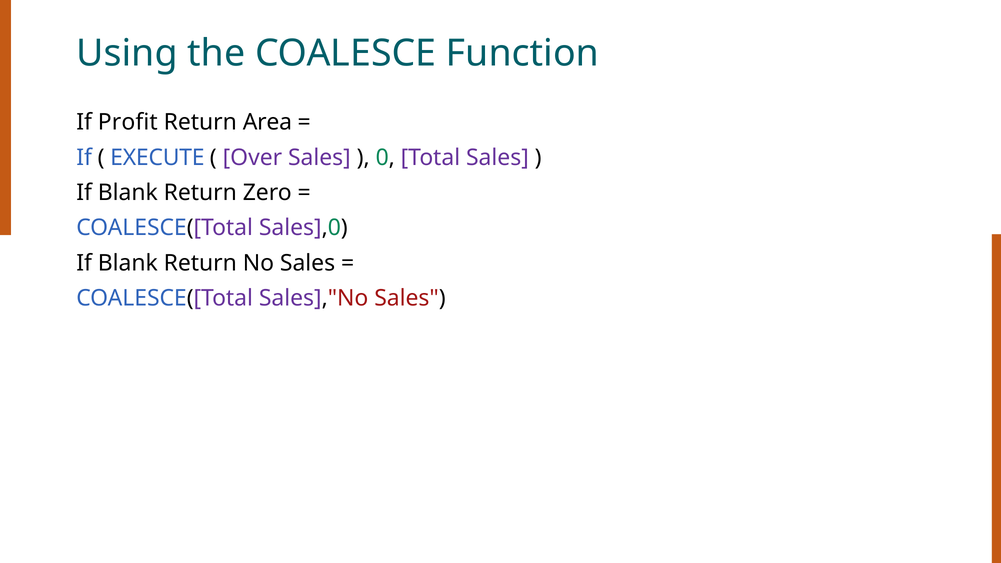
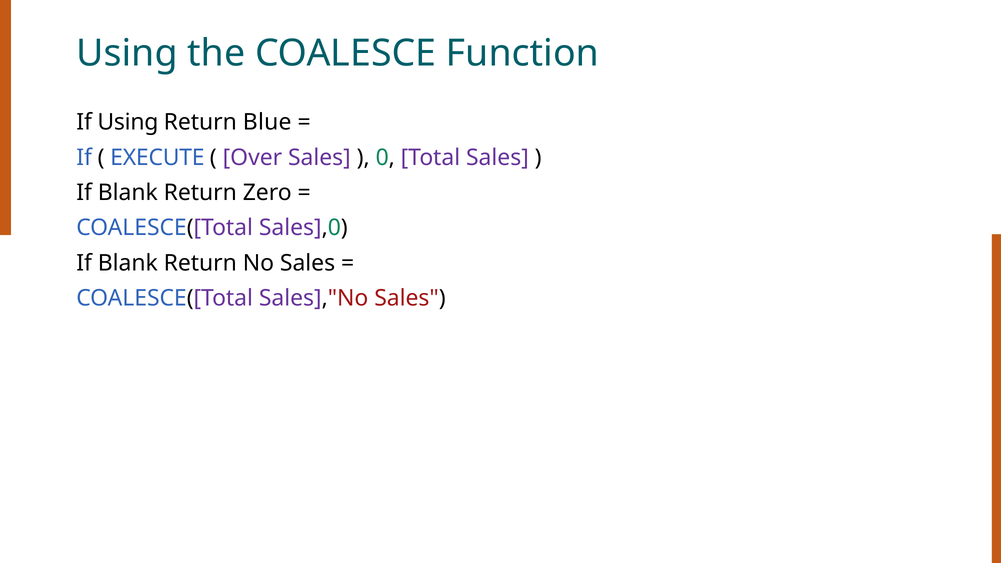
If Profit: Profit -> Using
Area: Area -> Blue
